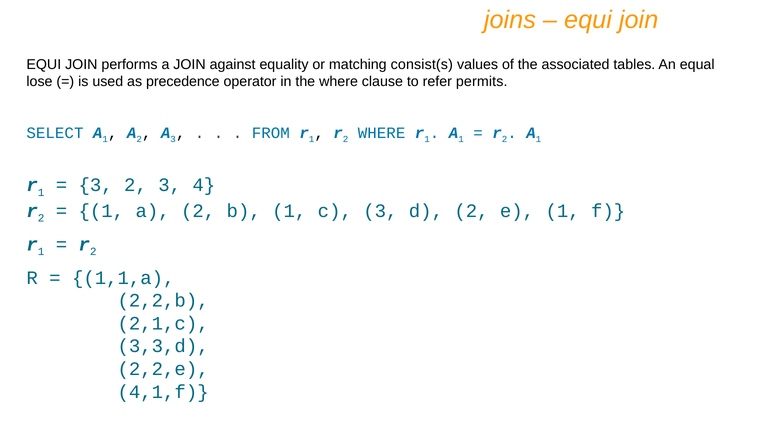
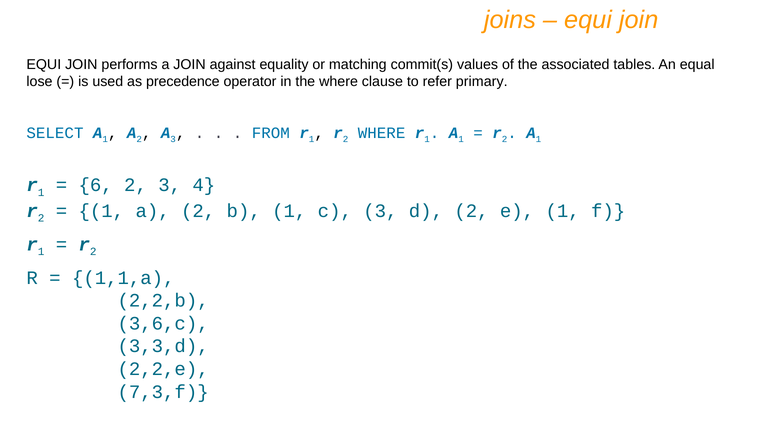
consist(s: consist(s -> commit(s
permits: permits -> primary
3 at (96, 185): 3 -> 6
2,1,c: 2,1,c -> 3,6,c
4,1,f: 4,1,f -> 7,3,f
